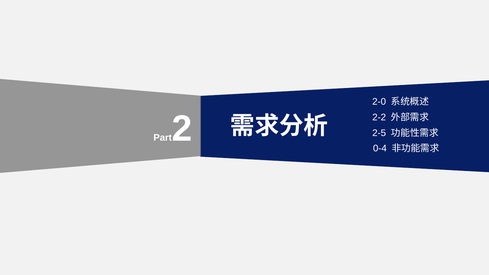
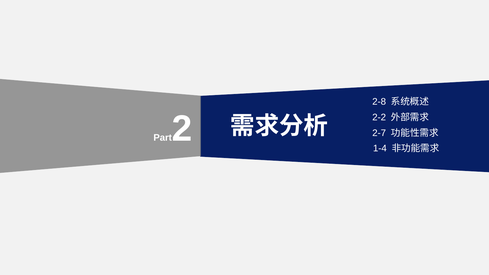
2-0: 2-0 -> 2-8
2-5: 2-5 -> 2-7
0-4: 0-4 -> 1-4
